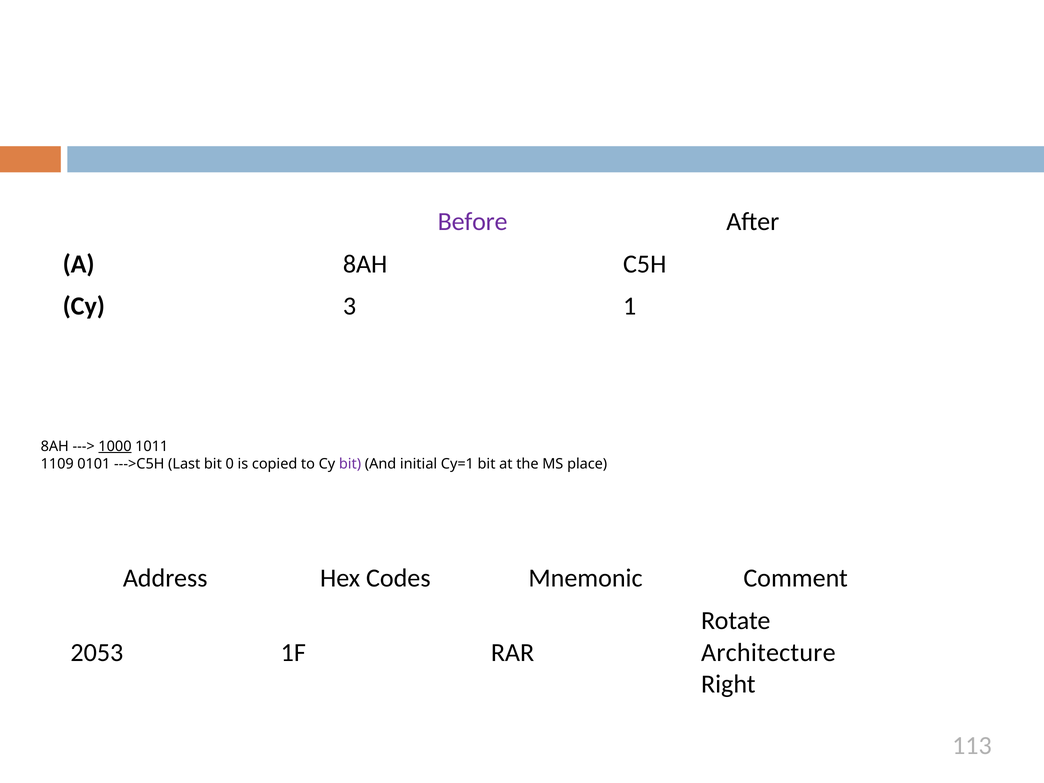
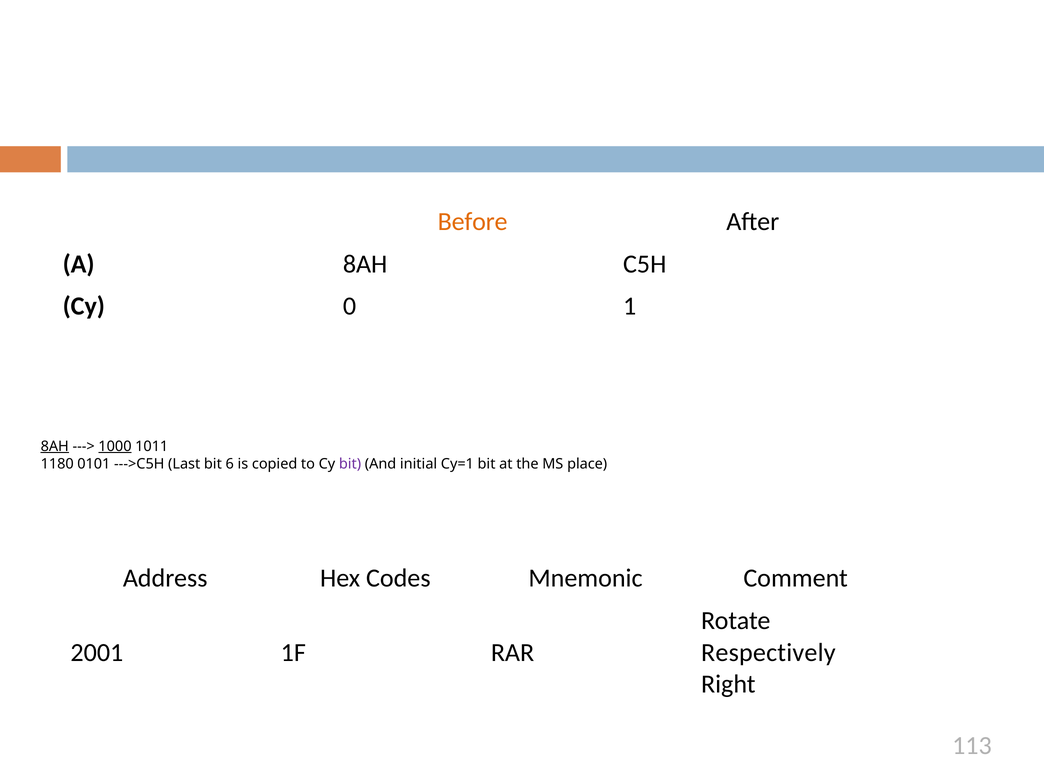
Before colour: purple -> orange
3: 3 -> 0
8AH at (55, 446) underline: none -> present
1109: 1109 -> 1180
0: 0 -> 6
2053: 2053 -> 2001
Architecture: Architecture -> Respectively
